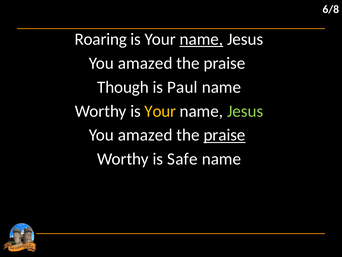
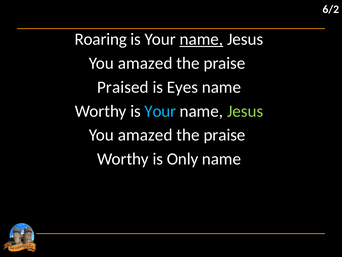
6/8: 6/8 -> 6/2
Though: Though -> Praised
Paul: Paul -> Eyes
Your at (160, 111) colour: yellow -> light blue
praise at (225, 135) underline: present -> none
Safe: Safe -> Only
